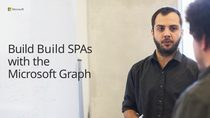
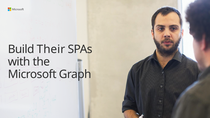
Build Build: Build -> Their
